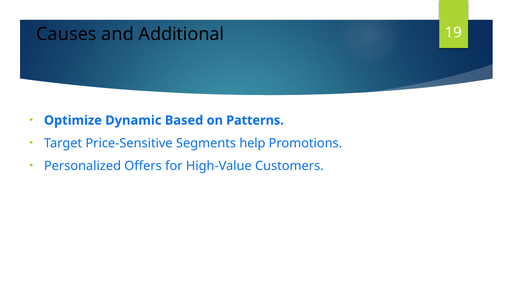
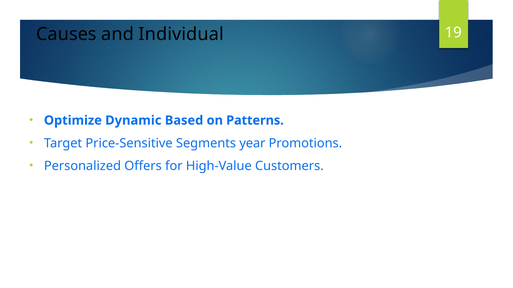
Additional: Additional -> Individual
help: help -> year
